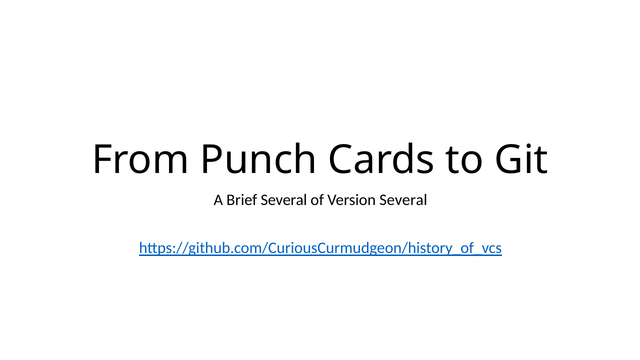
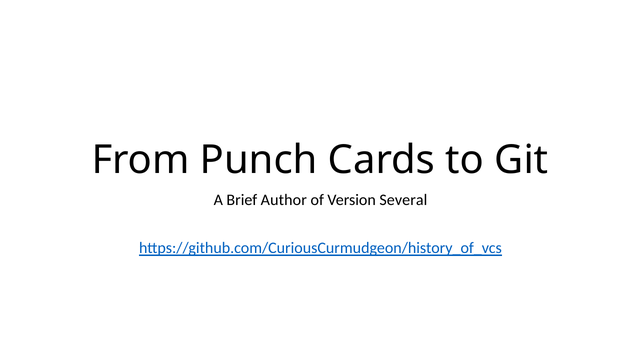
Brief Several: Several -> Author
